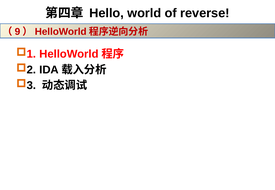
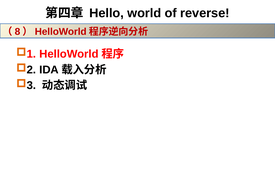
9: 9 -> 8
